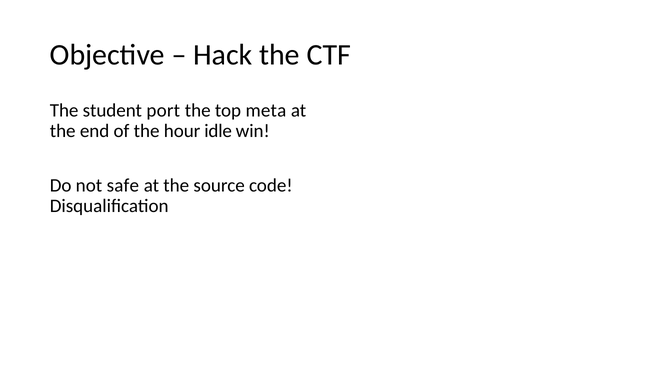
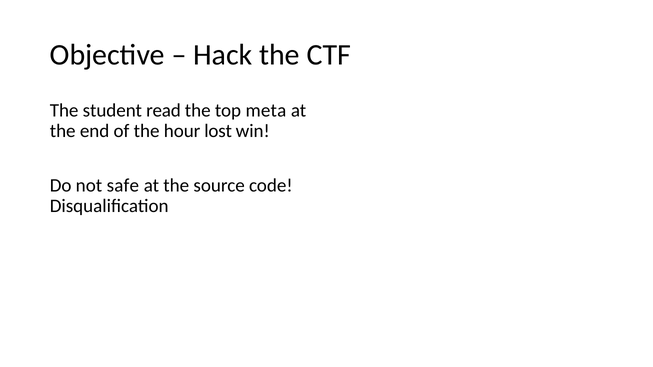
port: port -> read
idle: idle -> lost
